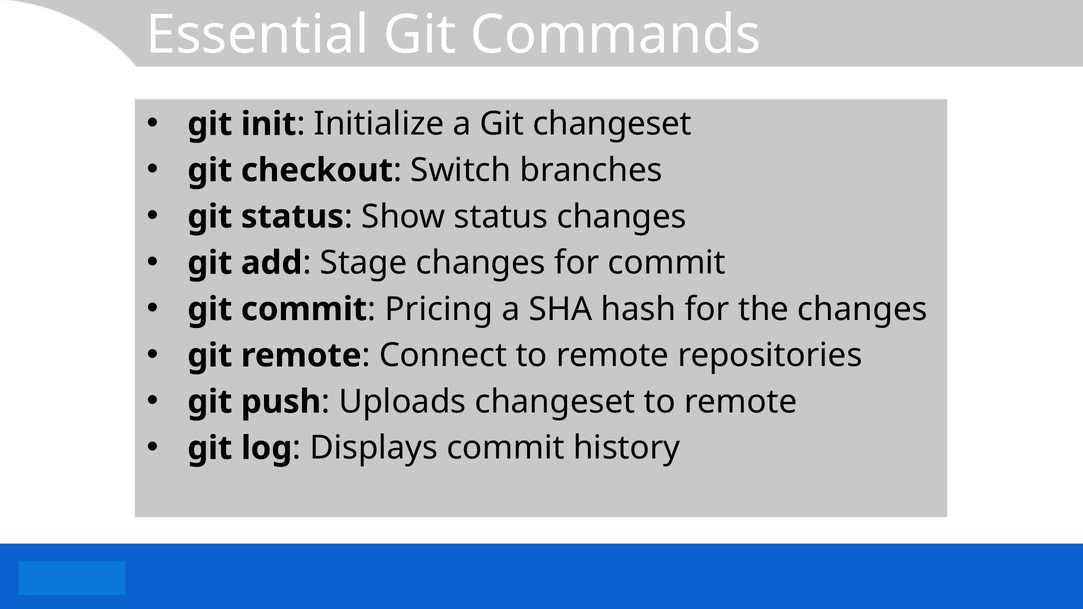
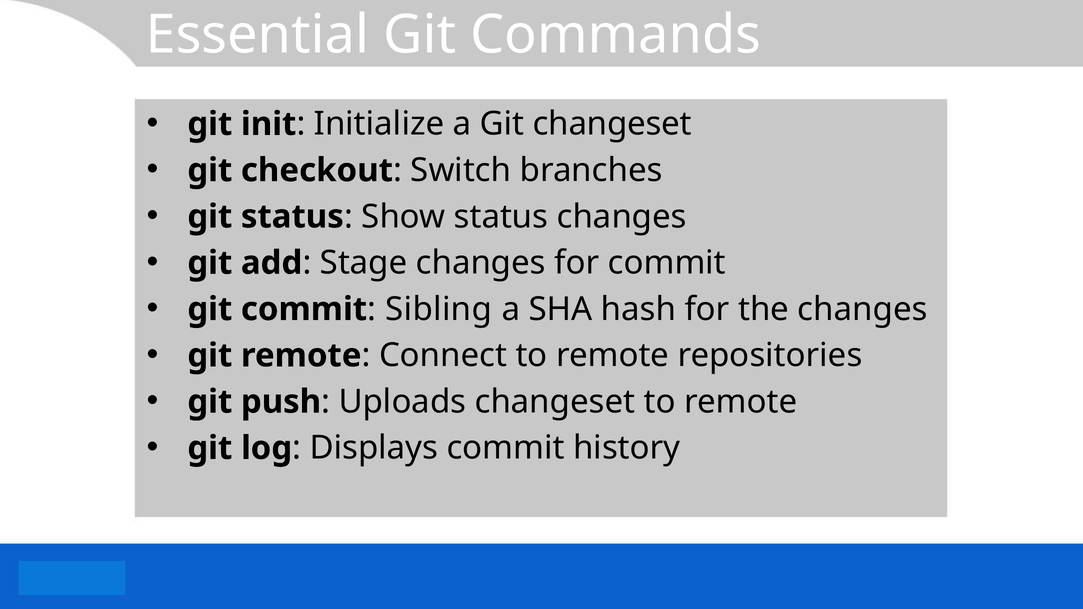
Pricing: Pricing -> Sibling
